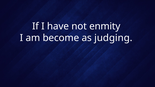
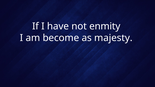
judging: judging -> majesty
